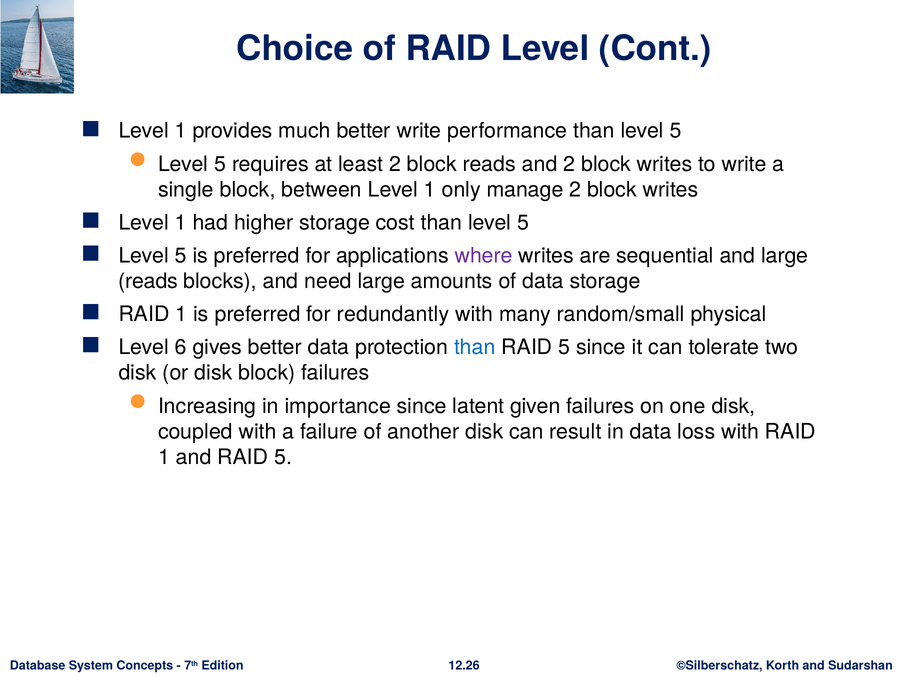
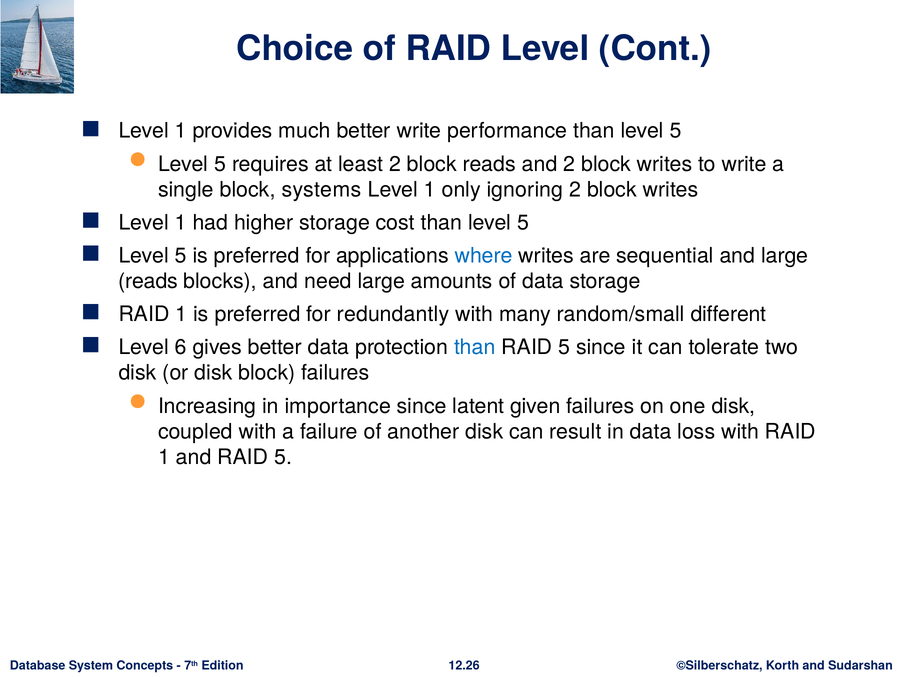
between: between -> systems
manage: manage -> ignoring
where colour: purple -> blue
physical: physical -> different
